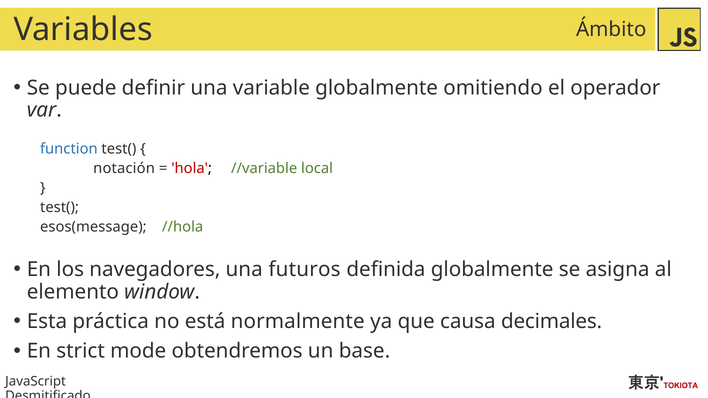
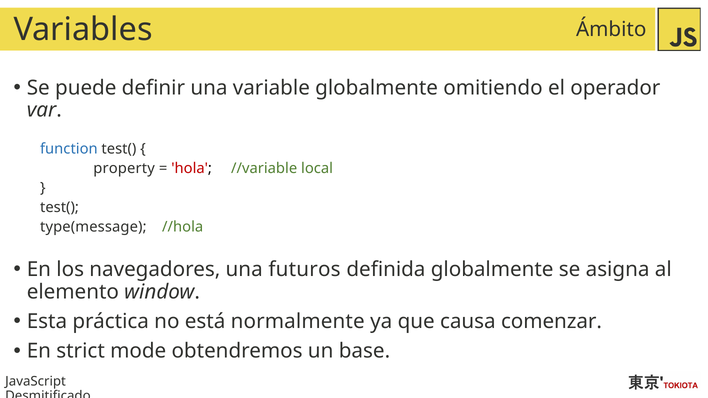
notación: notación -> property
esos(message: esos(message -> type(message
decimales: decimales -> comenzar
